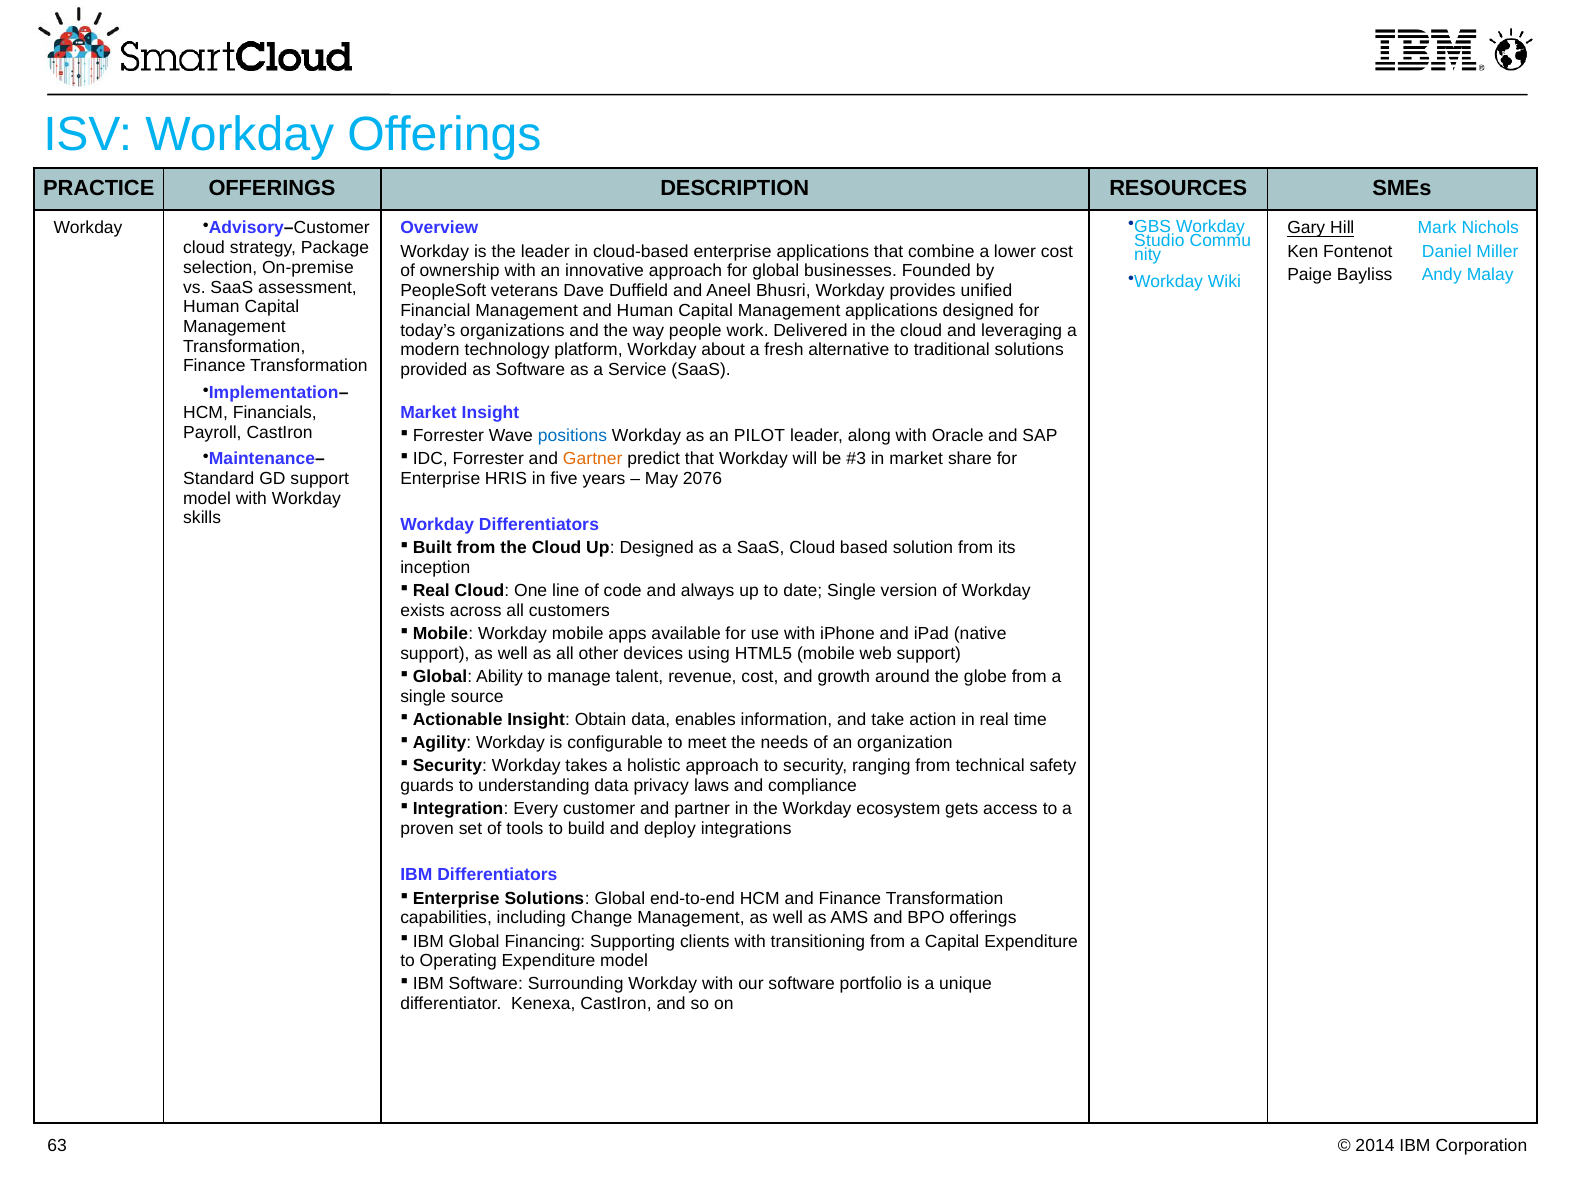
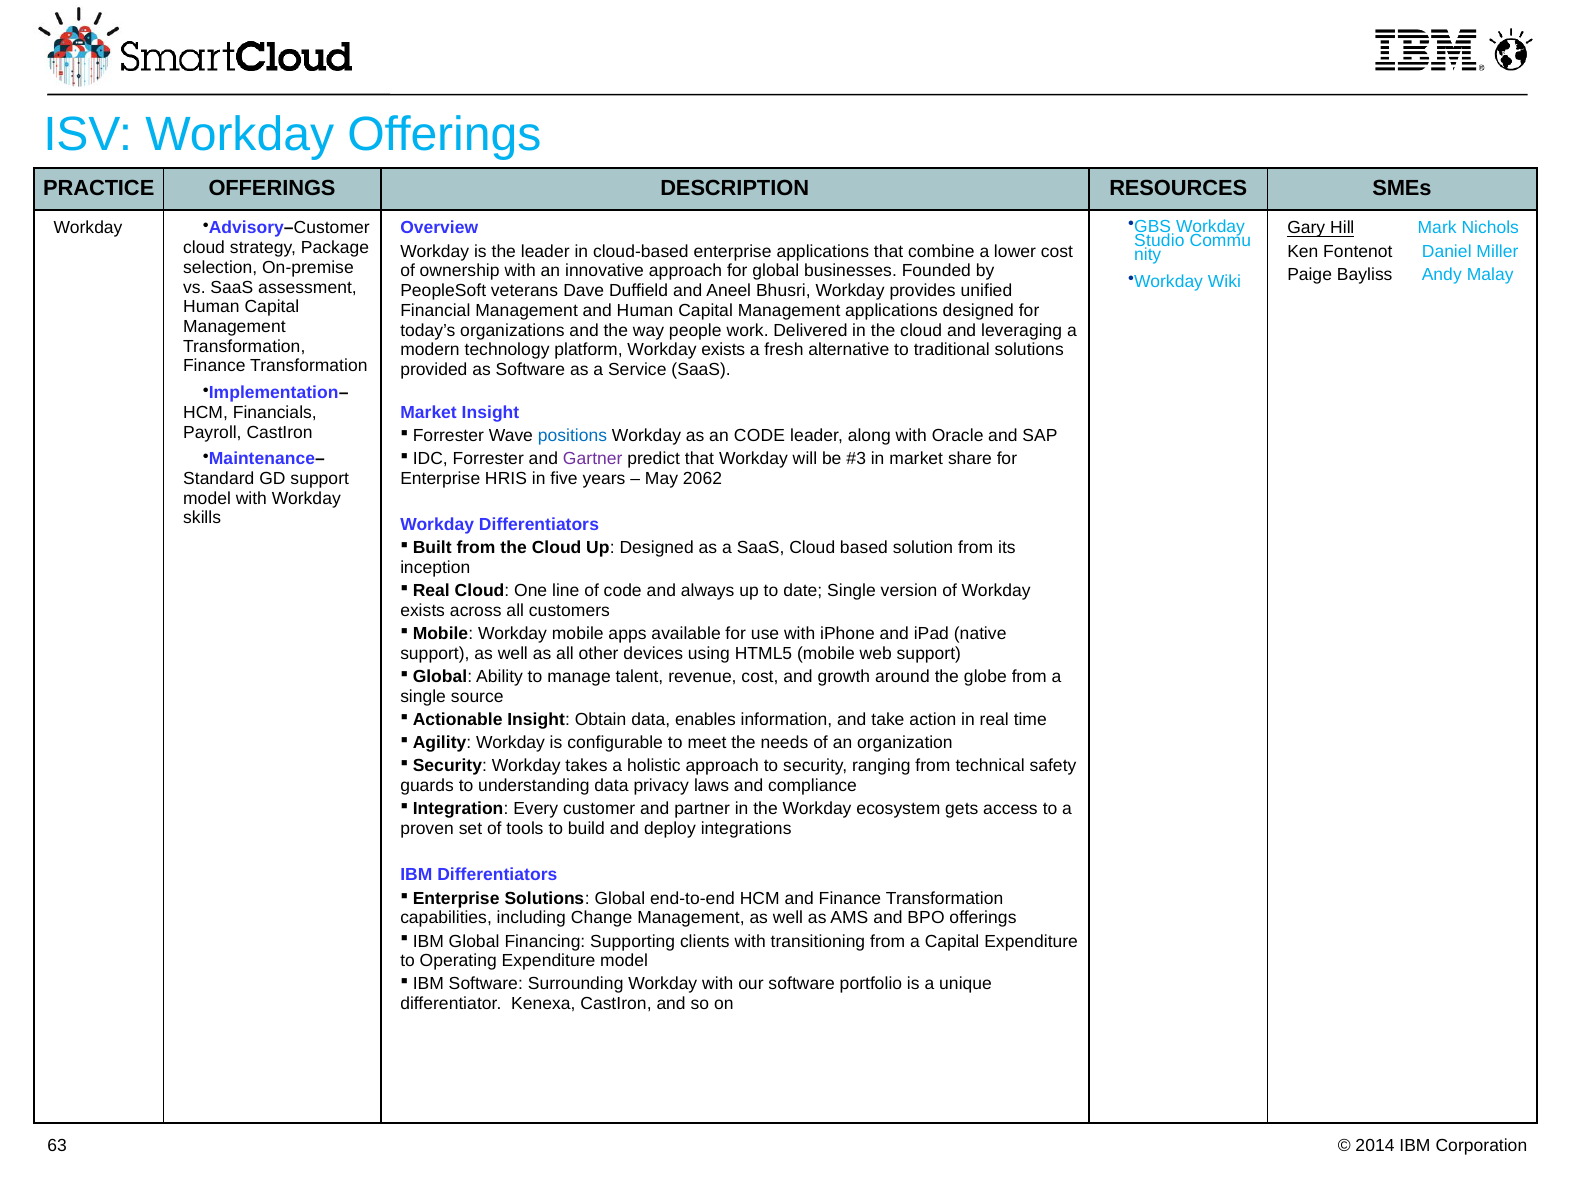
platform Workday about: about -> exists
an PILOT: PILOT -> CODE
Gartner colour: orange -> purple
2076: 2076 -> 2062
